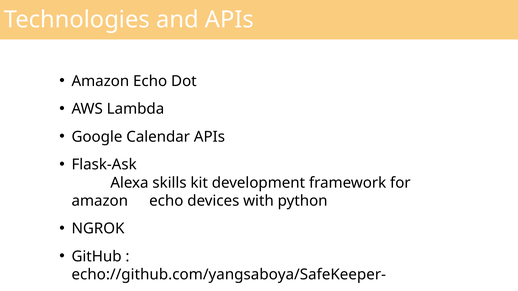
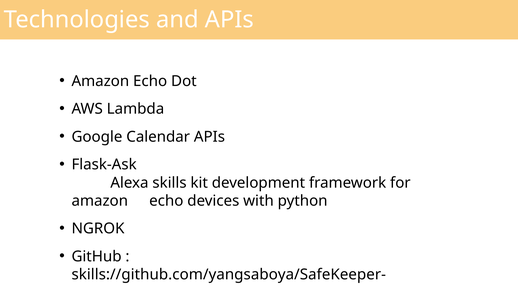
echo://github.com/yangsaboya/SafeKeeper-: echo://github.com/yangsaboya/SafeKeeper- -> skills://github.com/yangsaboya/SafeKeeper-
